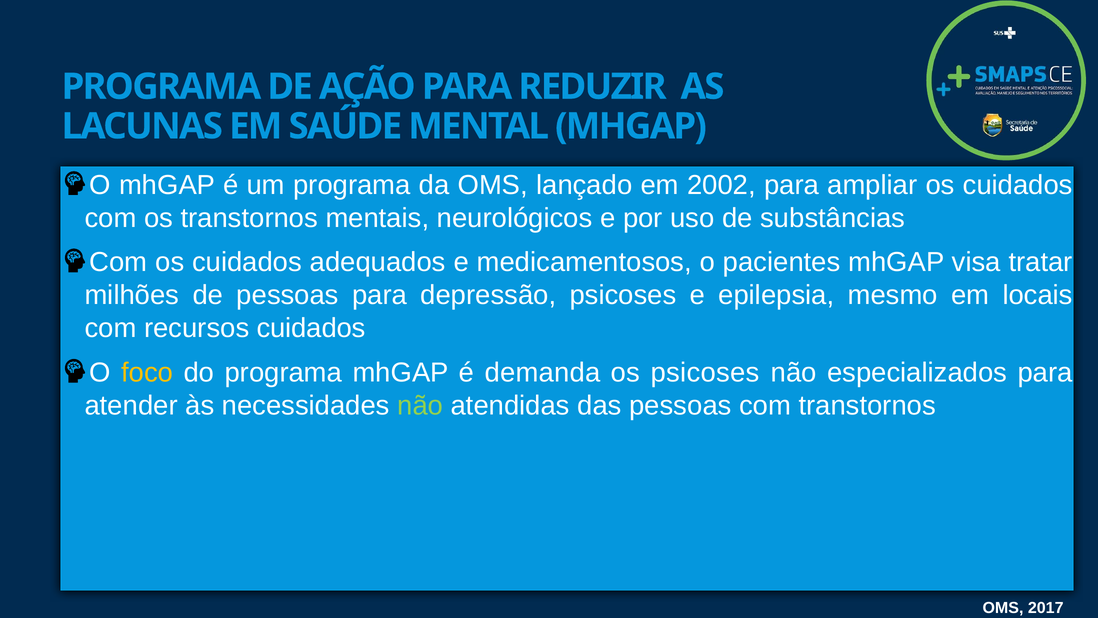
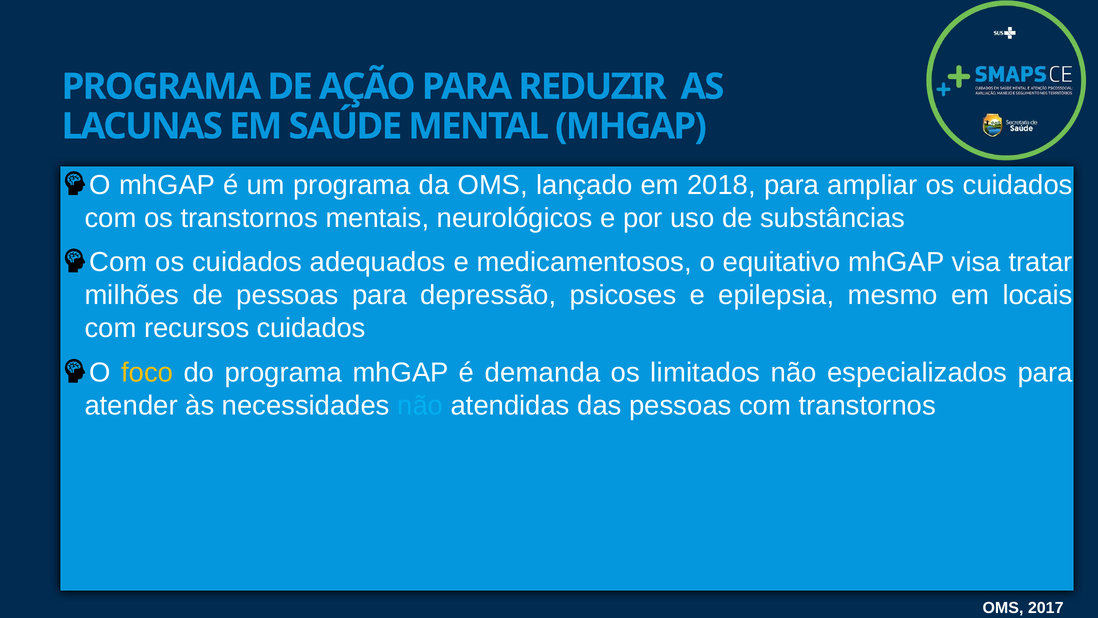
2002: 2002 -> 2018
pacientes: pacientes -> equitativo
os psicoses: psicoses -> limitados
não at (420, 405) colour: light green -> light blue
